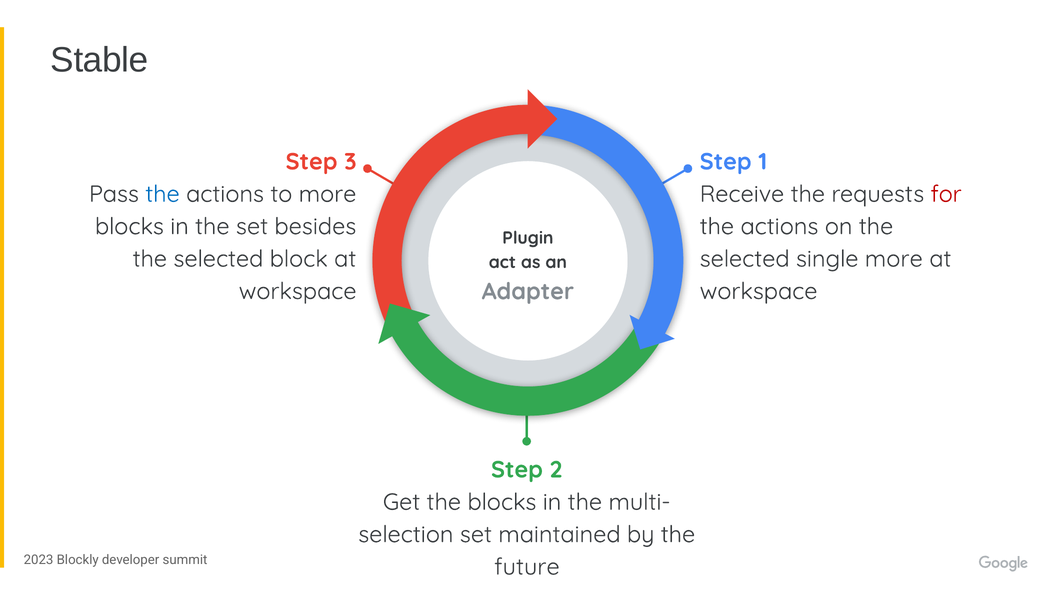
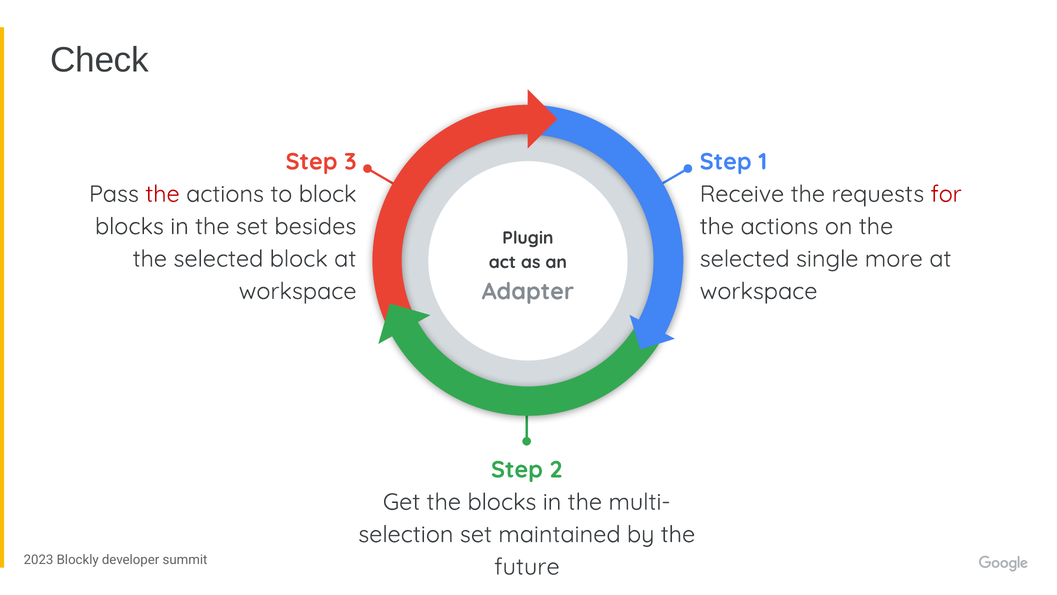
Stable: Stable -> Check
the at (163, 194) colour: blue -> red
to more: more -> block
